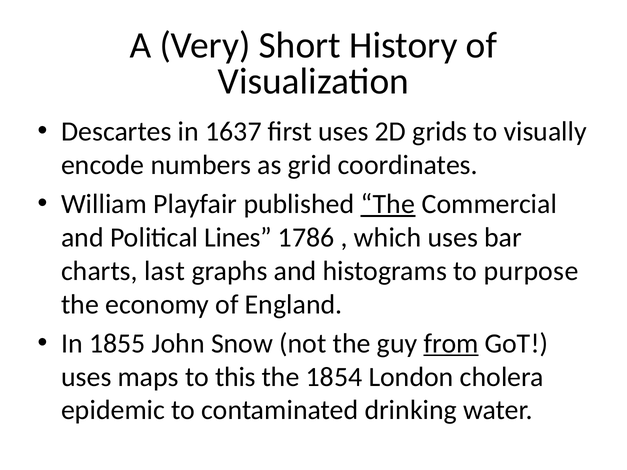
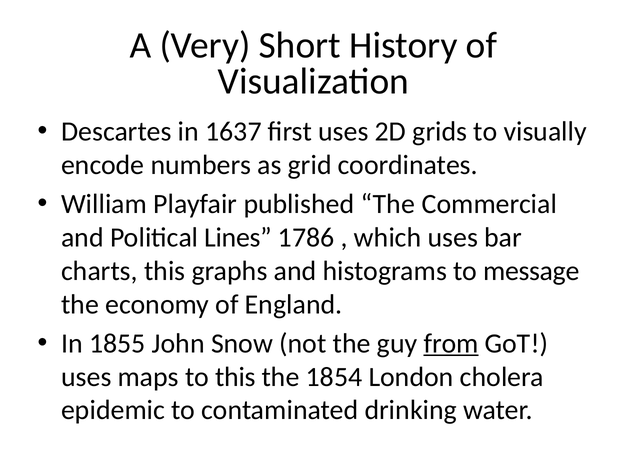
The at (388, 204) underline: present -> none
charts last: last -> this
purpose: purpose -> message
